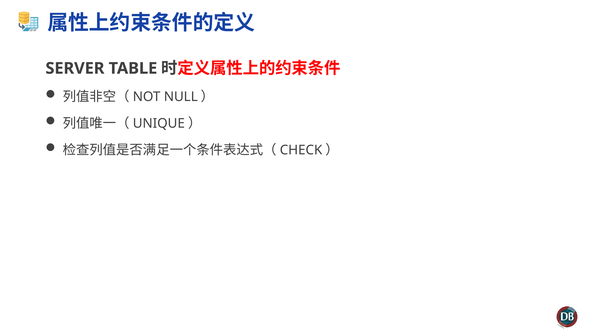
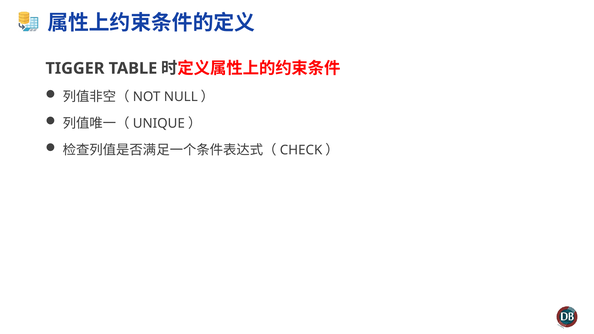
SERVER: SERVER -> TIGGER
